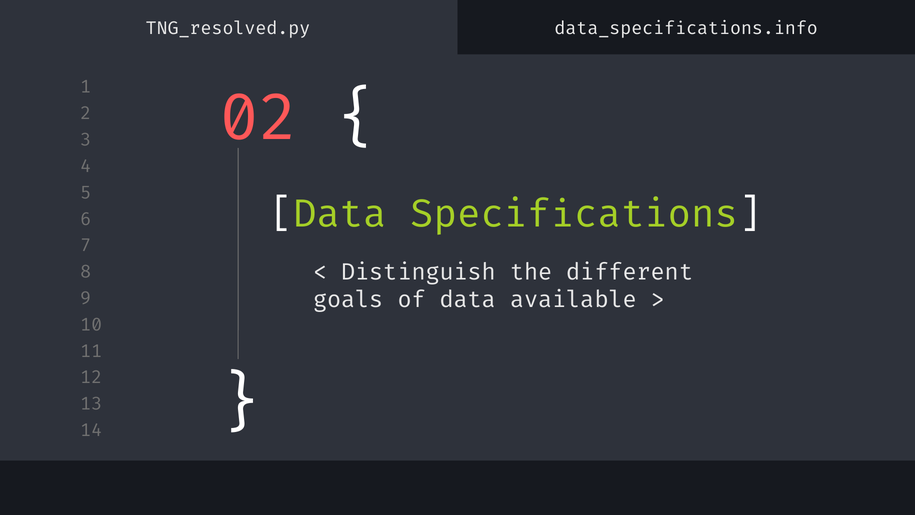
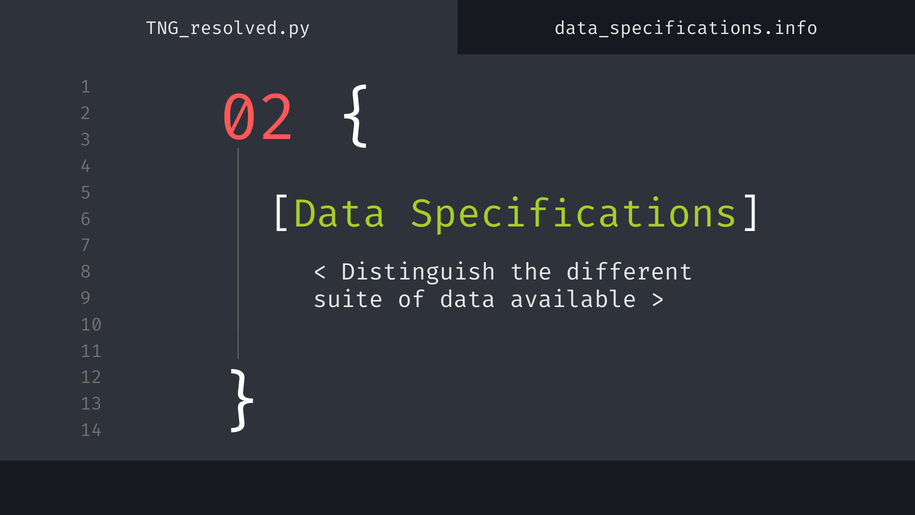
goals: goals -> suite
